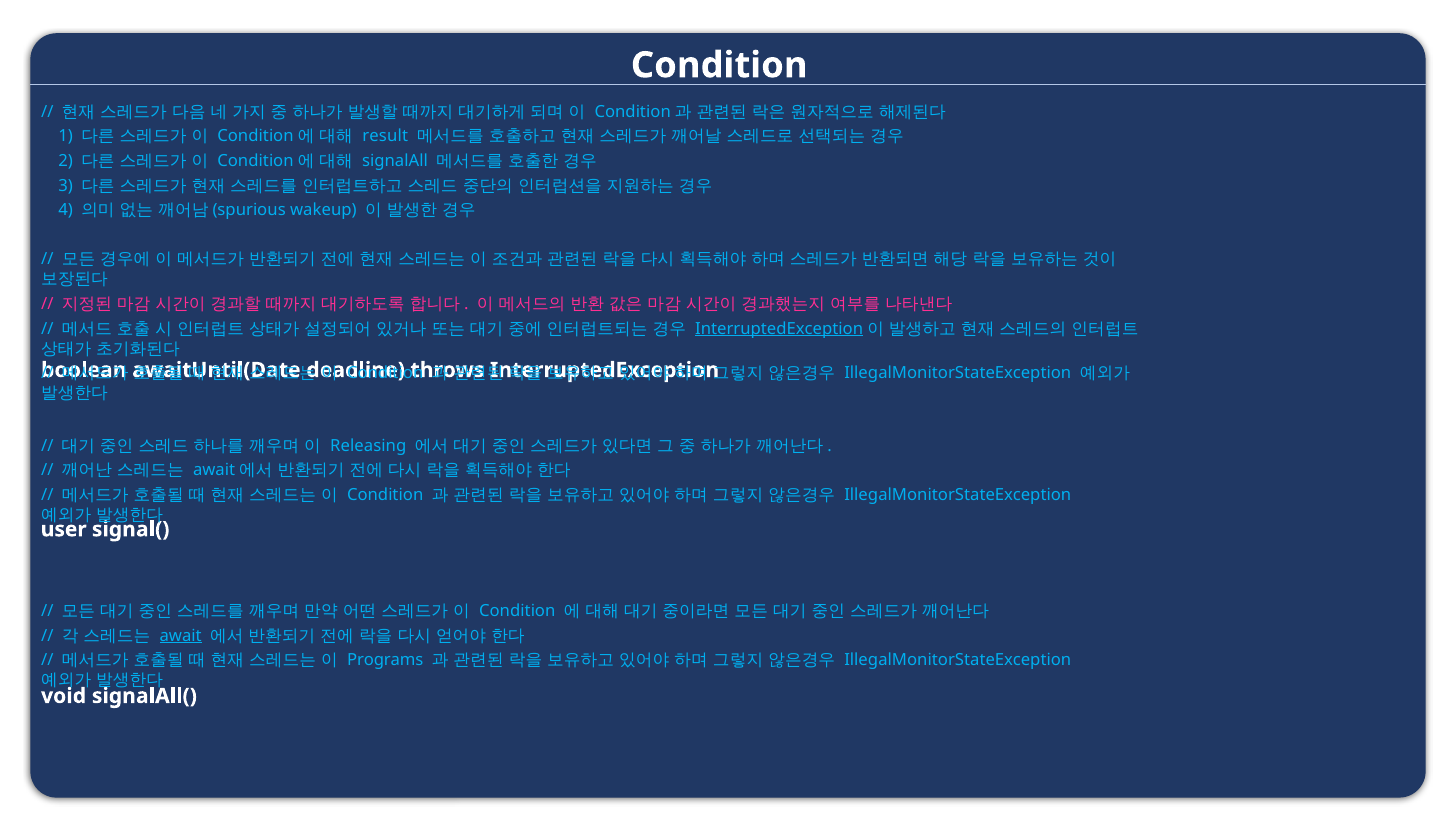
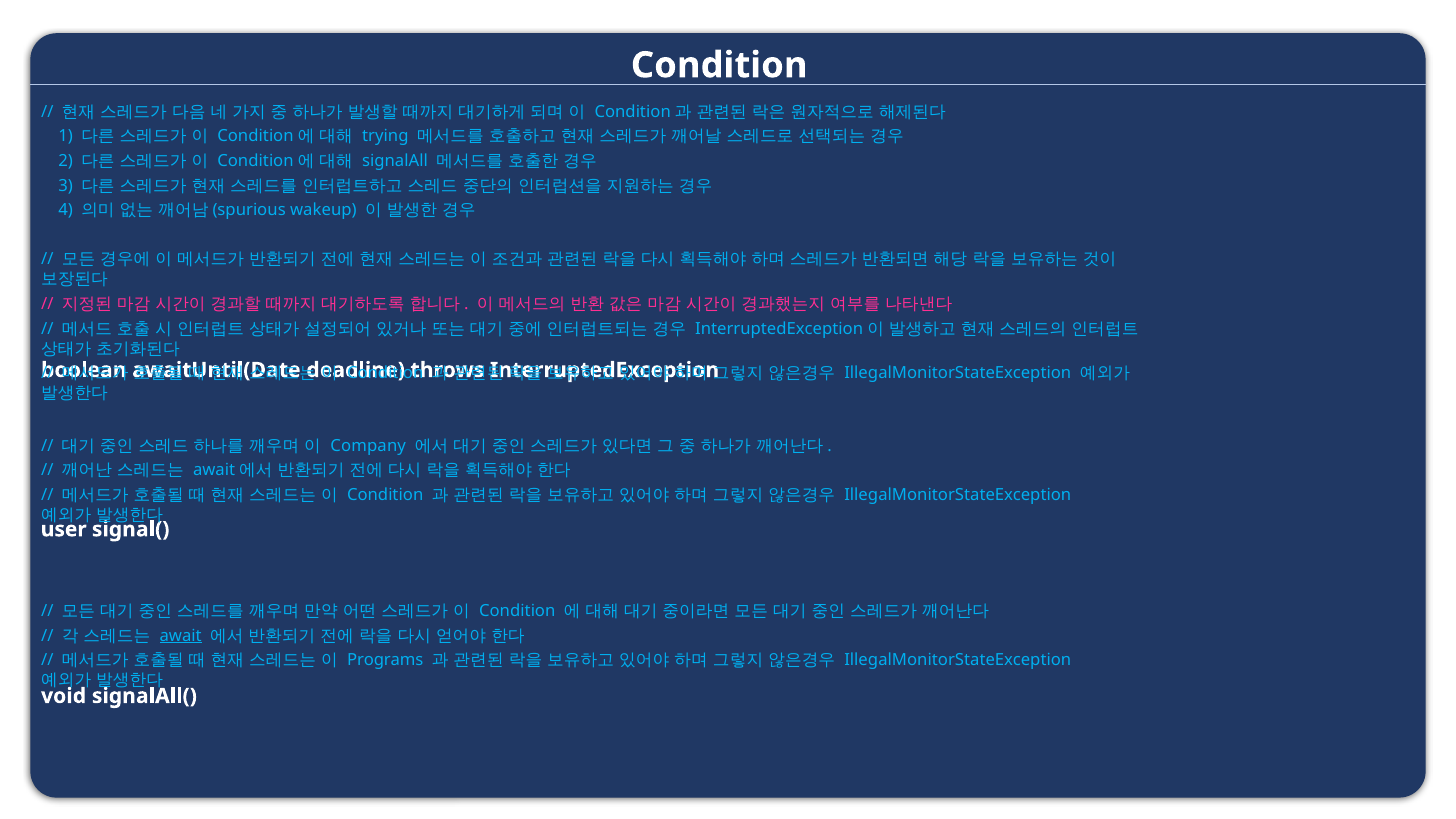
result: result -> trying
InterruptedException at (779, 329) underline: present -> none
Releasing: Releasing -> Company
